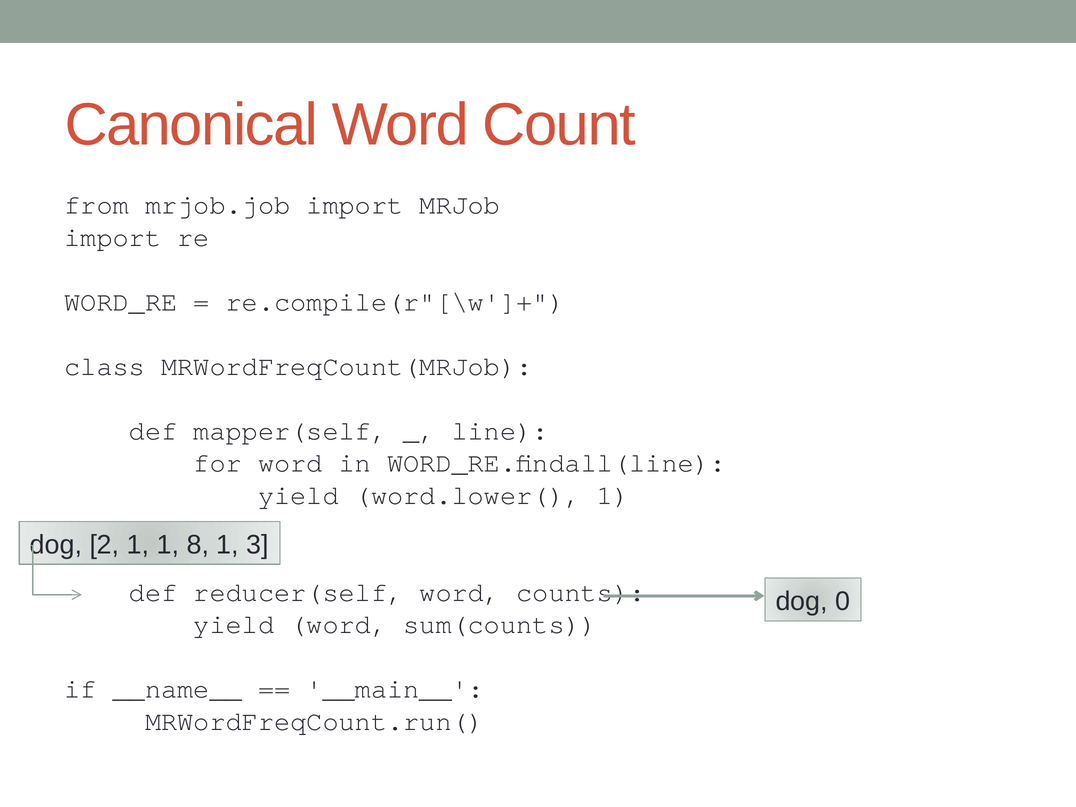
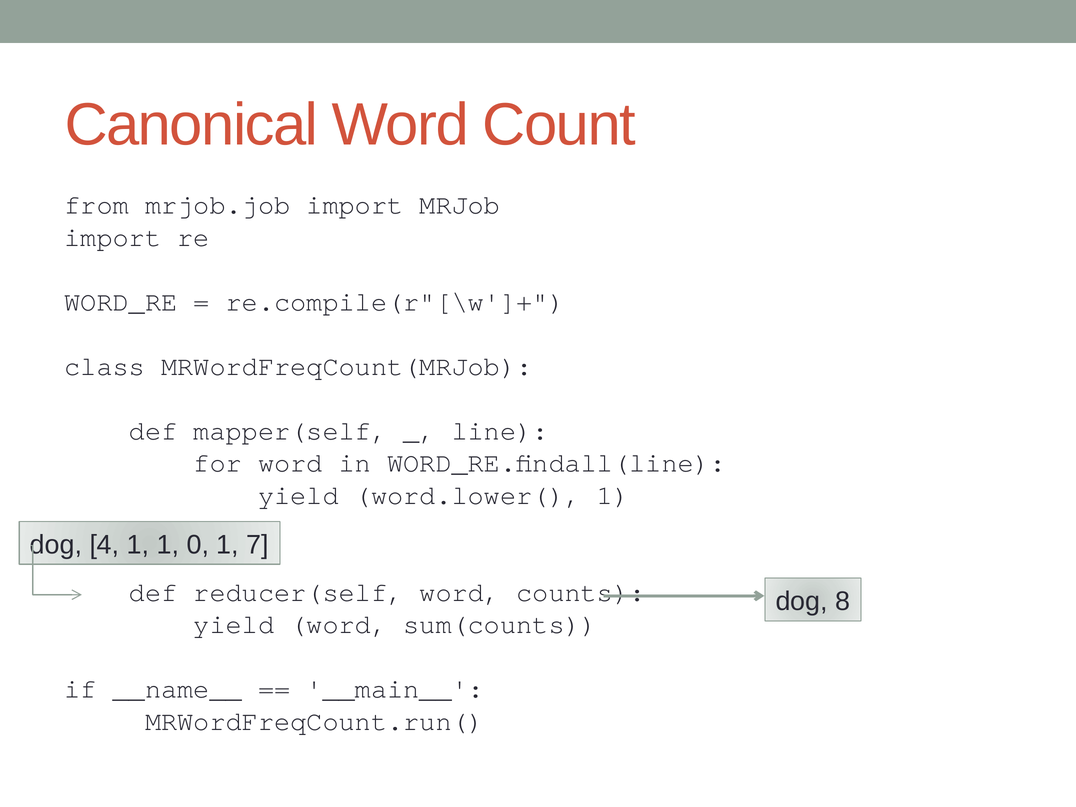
2: 2 -> 4
8: 8 -> 0
3: 3 -> 7
0: 0 -> 8
